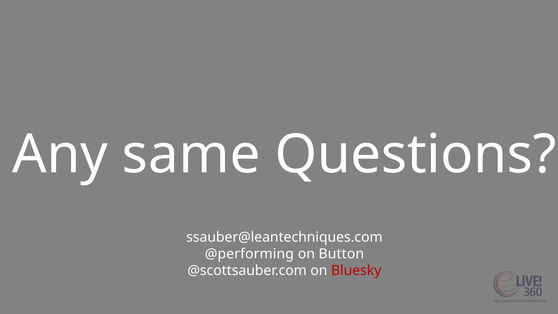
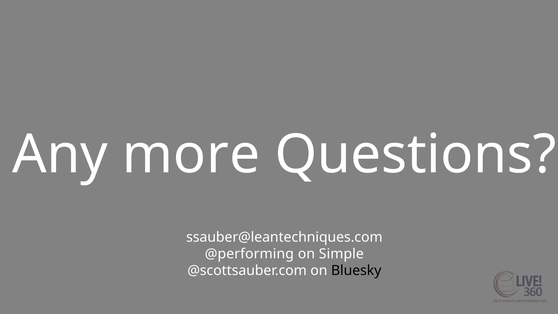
same: same -> more
Button: Button -> Simple
Bluesky colour: red -> black
